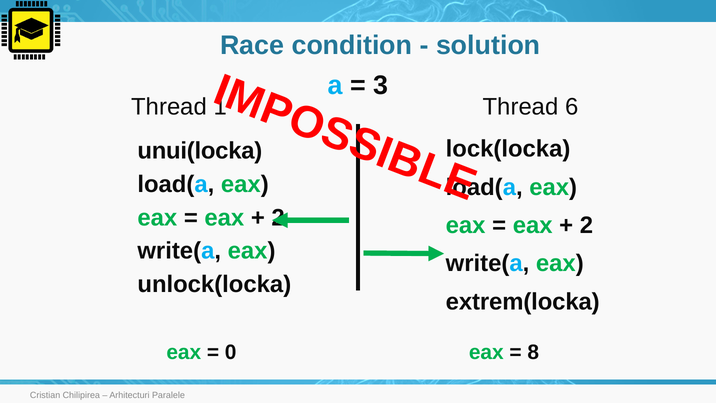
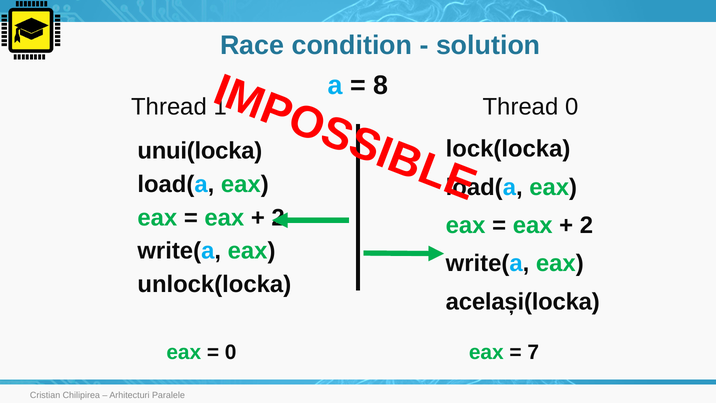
3: 3 -> 8
Thread 6: 6 -> 0
extrem(locka: extrem(locka -> același(locka
8: 8 -> 7
